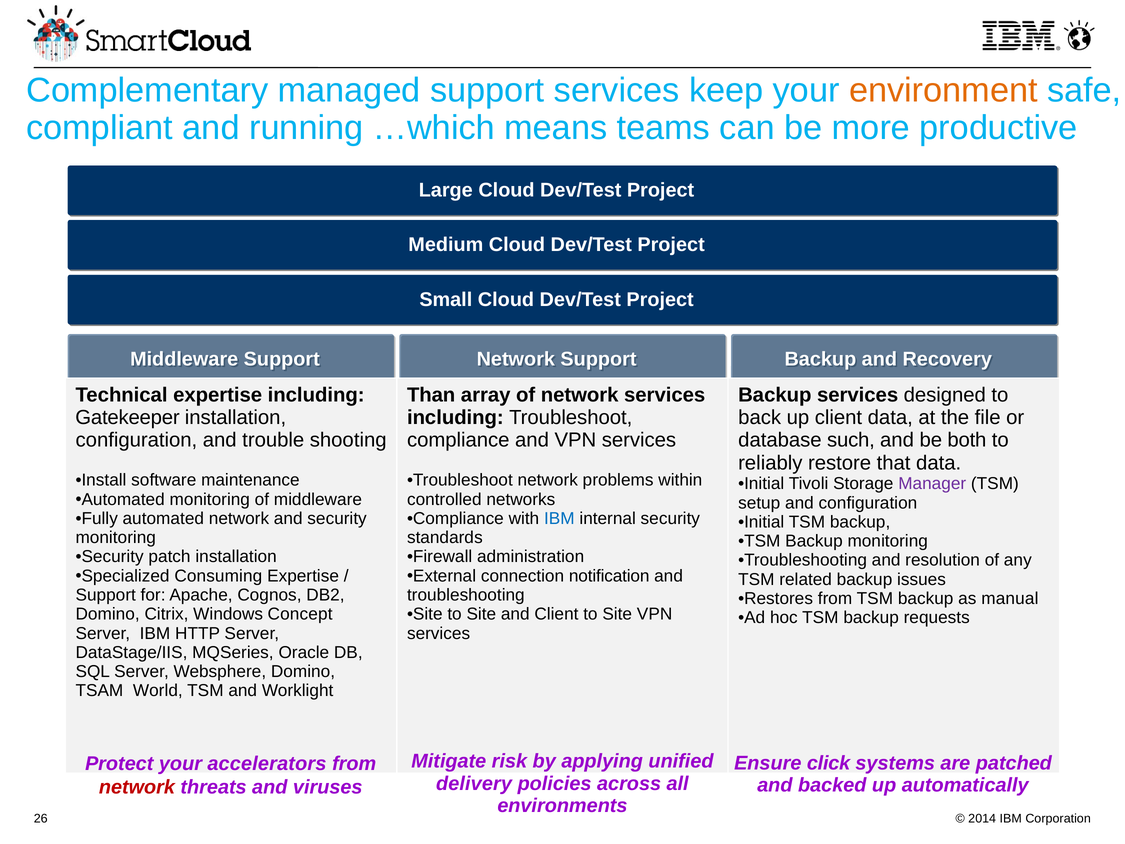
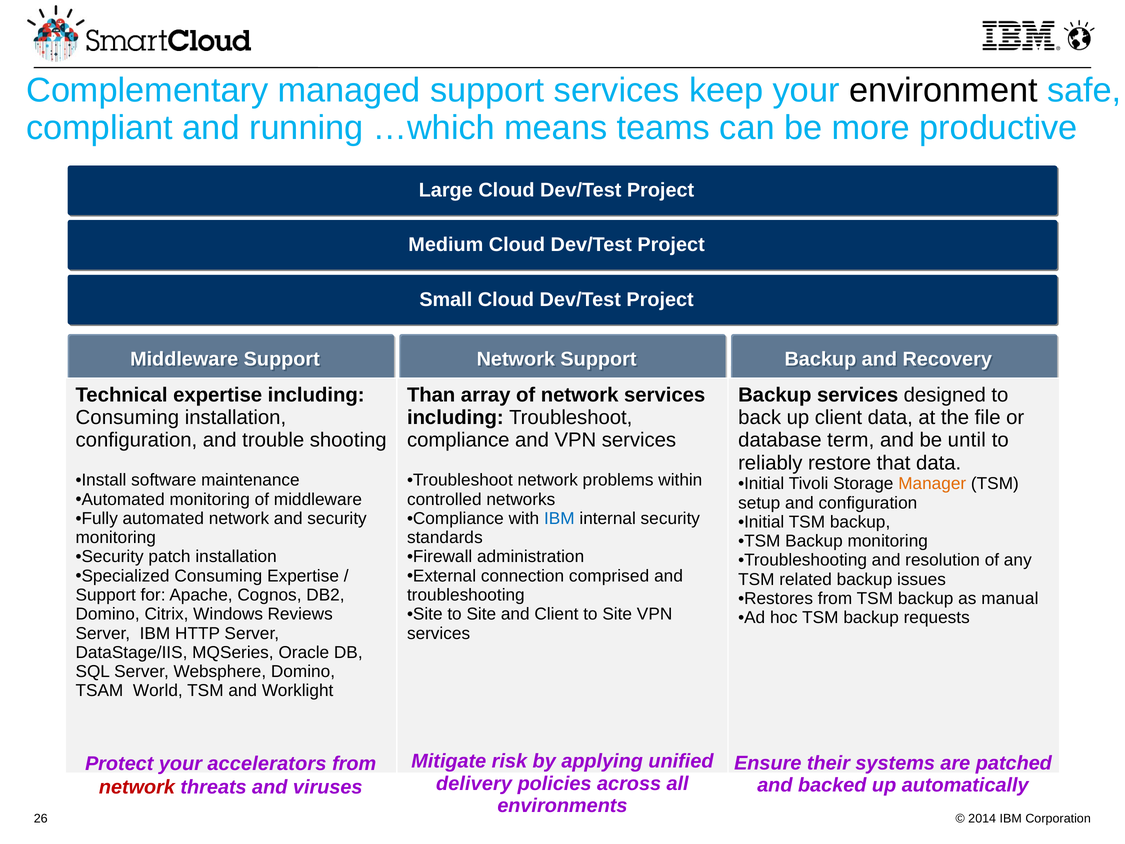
environment colour: orange -> black
Gatekeeper at (128, 417): Gatekeeper -> Consuming
such: such -> term
both: both -> until
Manager colour: purple -> orange
notification: notification -> comprised
Concept: Concept -> Reviews
click: click -> their
